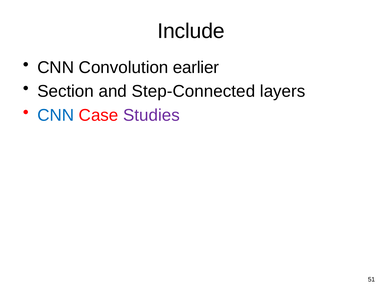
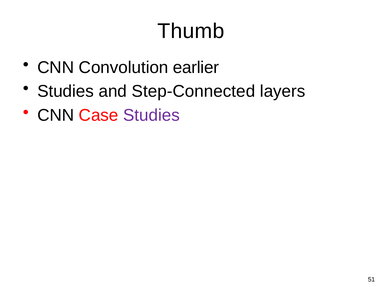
Include: Include -> Thumb
Section at (66, 91): Section -> Studies
CNN at (56, 115) colour: blue -> black
